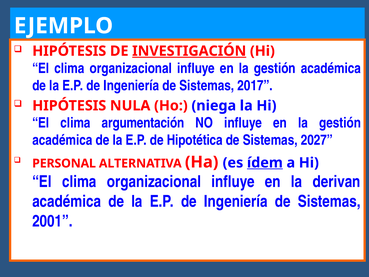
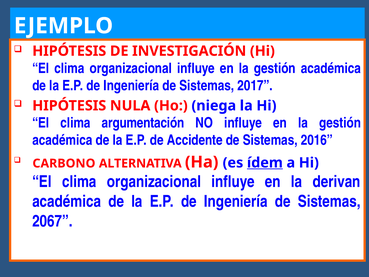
INVESTIGACIÓN underline: present -> none
Hipotética: Hipotética -> Accidente
2027: 2027 -> 2016
PERSONAL: PERSONAL -> CARBONO
2001: 2001 -> 2067
